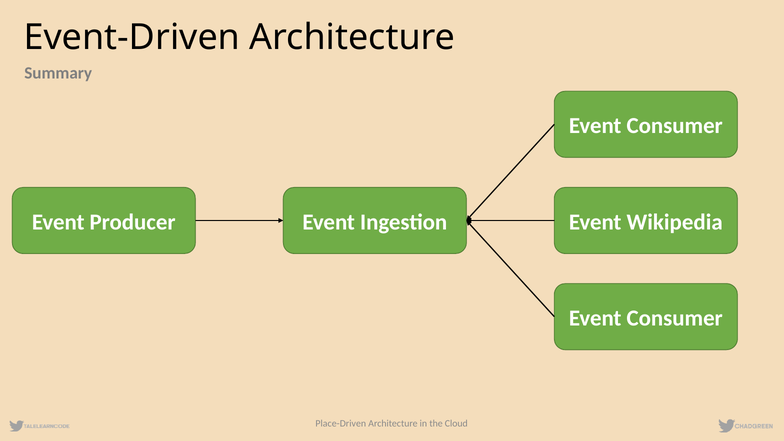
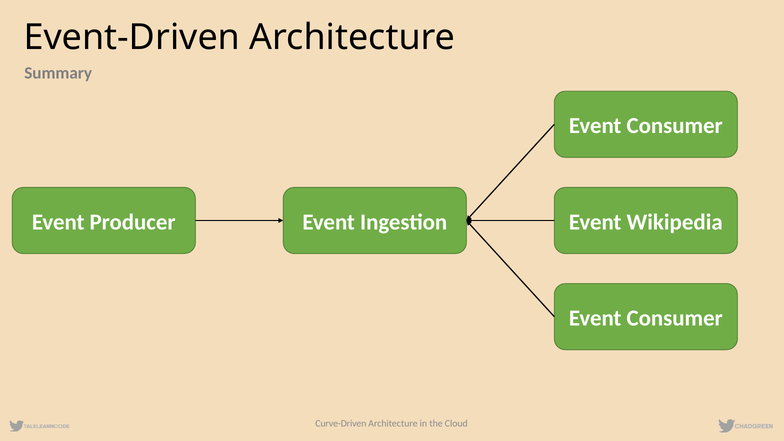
Place-Driven: Place-Driven -> Curve-Driven
